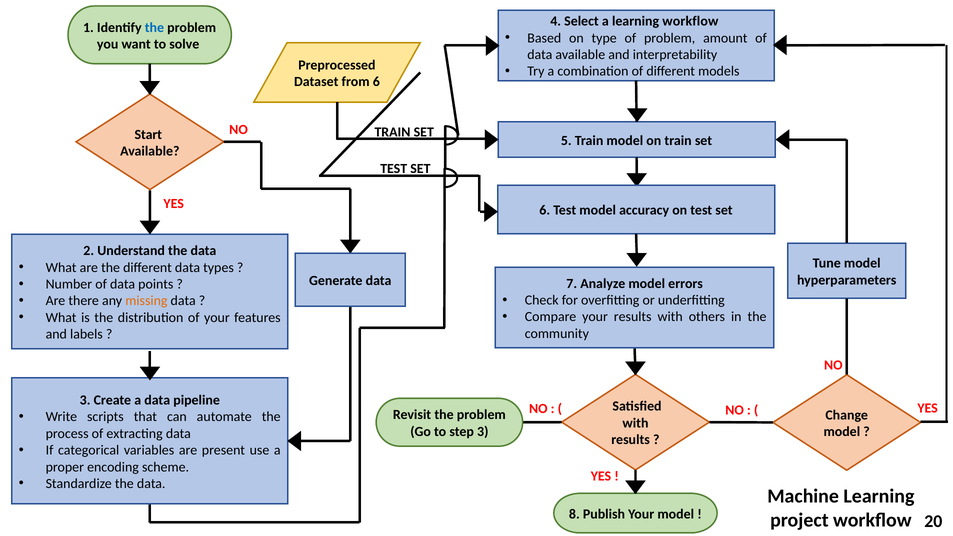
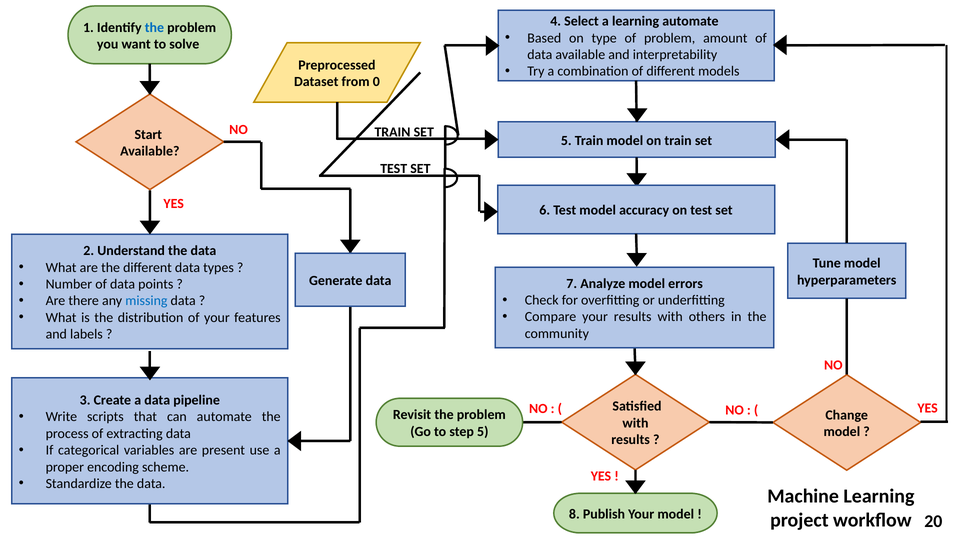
learning workflow: workflow -> automate
from 6: 6 -> 0
missing colour: orange -> blue
step 3: 3 -> 5
